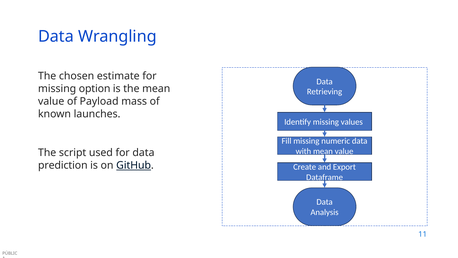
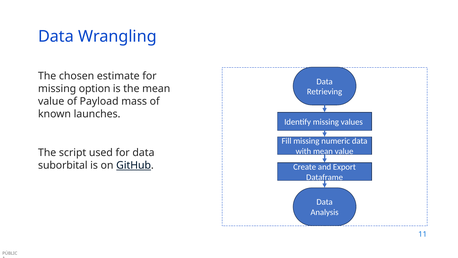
prediction: prediction -> suborbital
